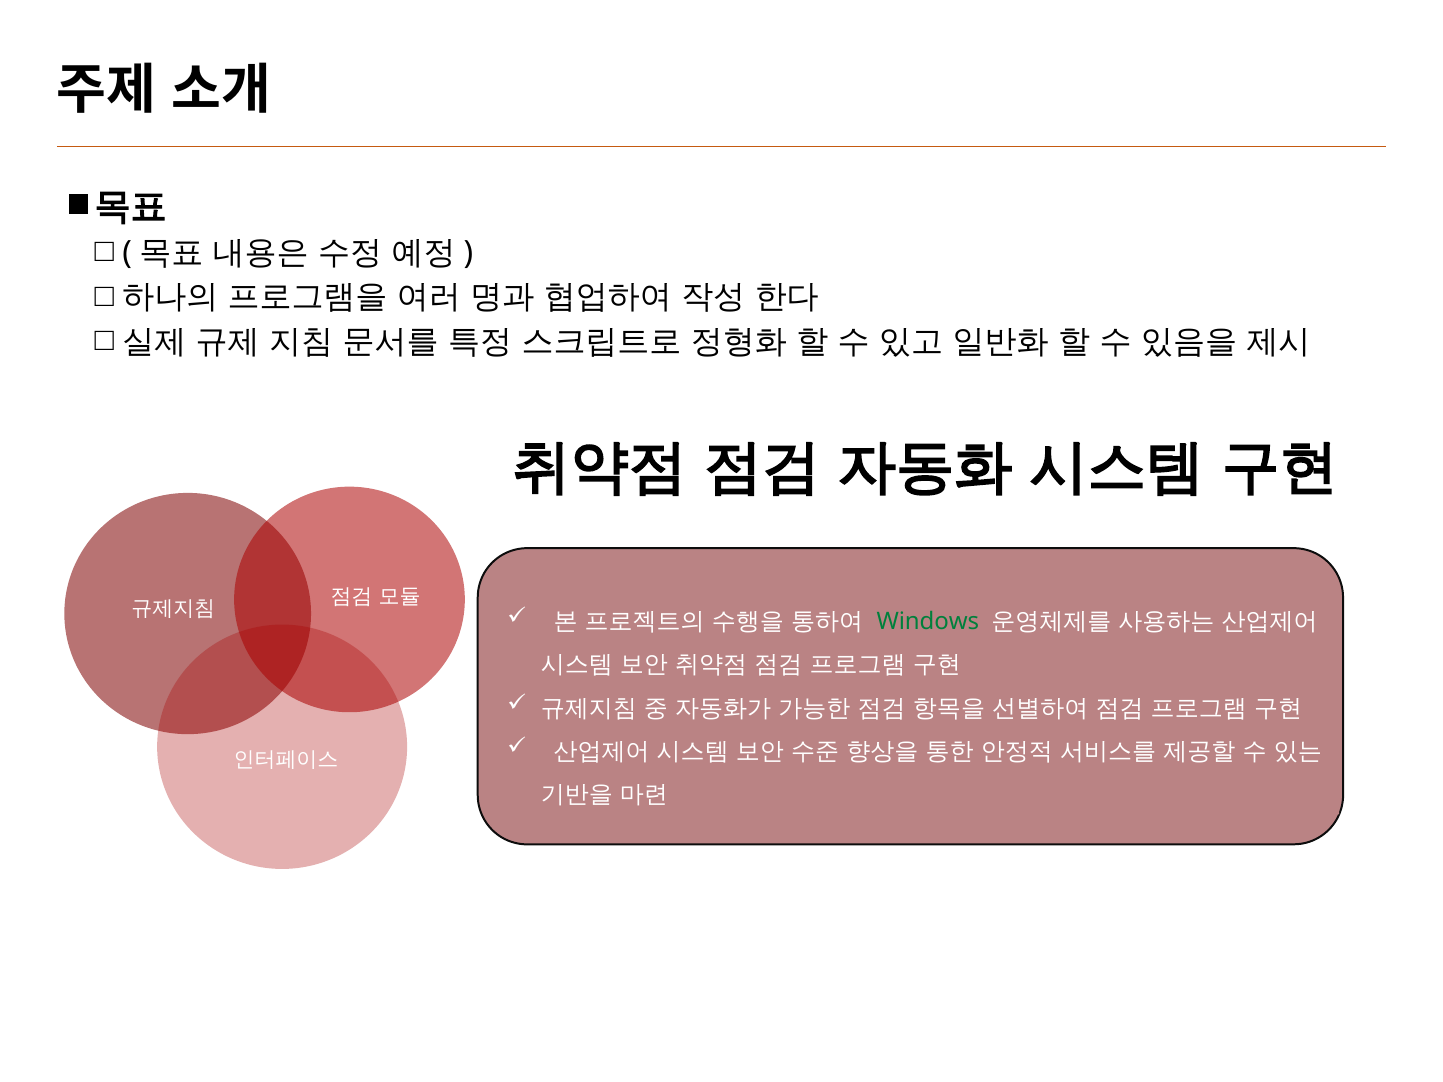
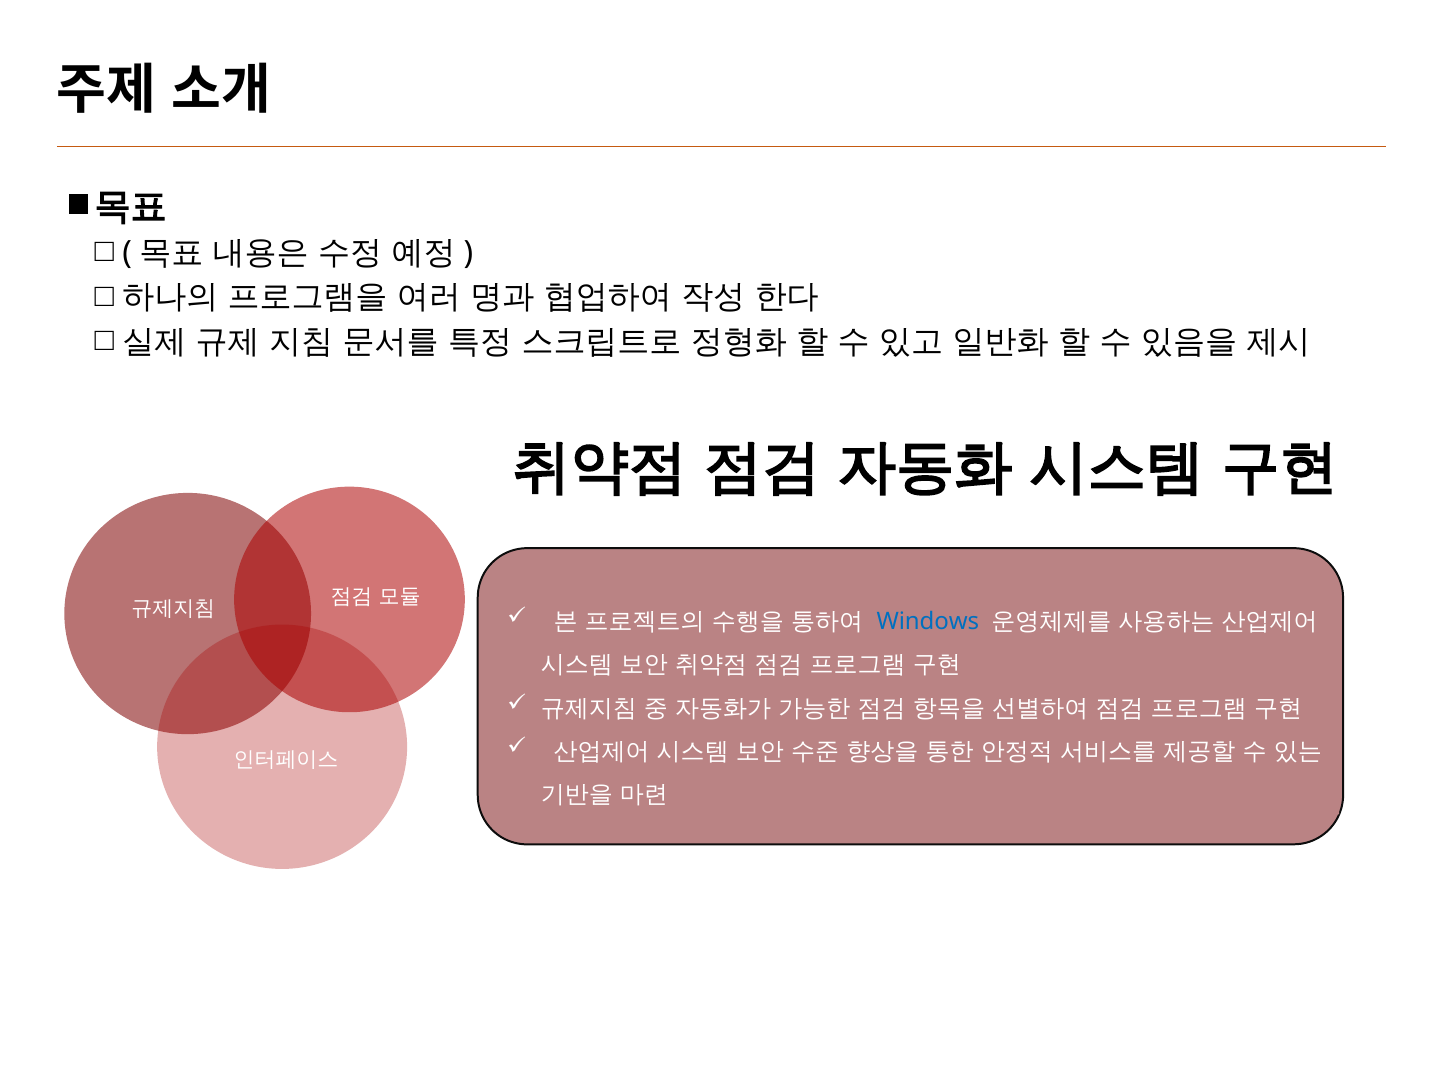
Windows colour: green -> blue
